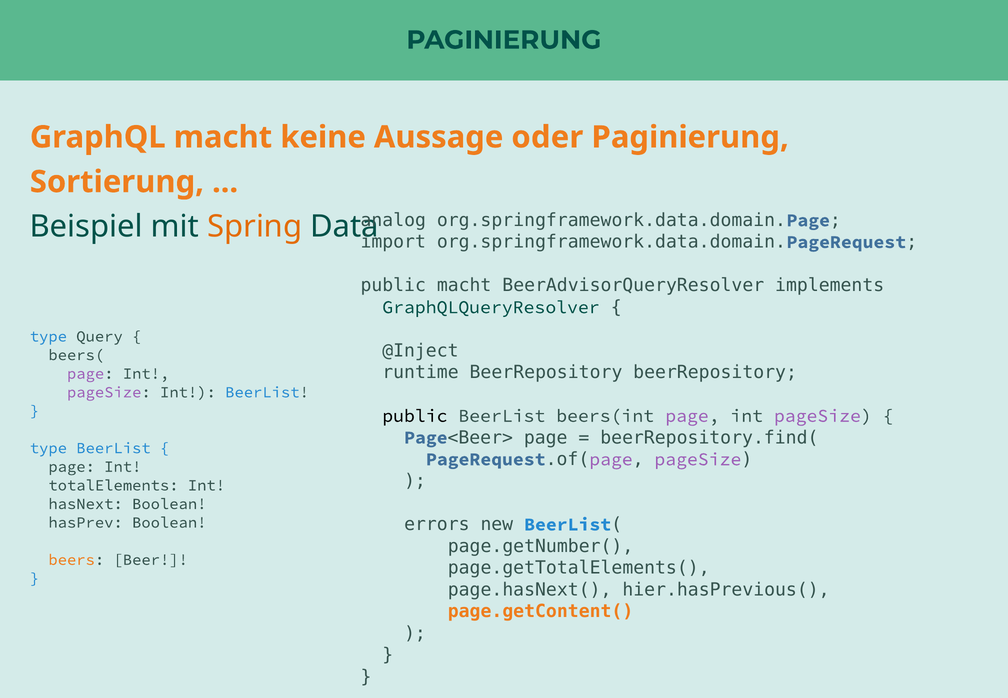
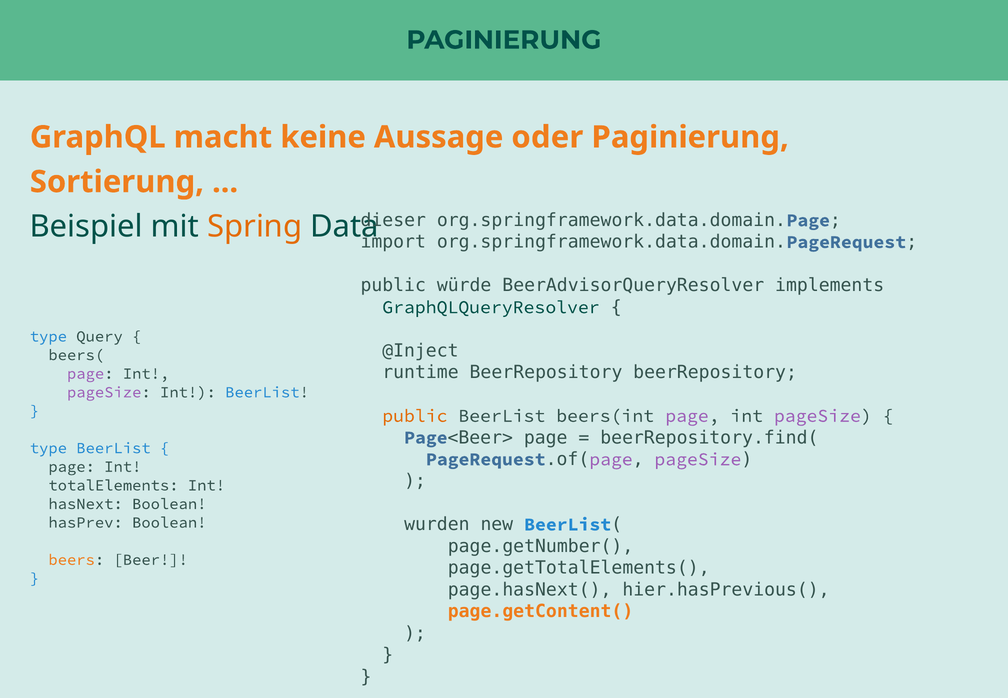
analog: analog -> dieser
public macht: macht -> würde
public at (415, 416) colour: black -> orange
errors: errors -> wurden
